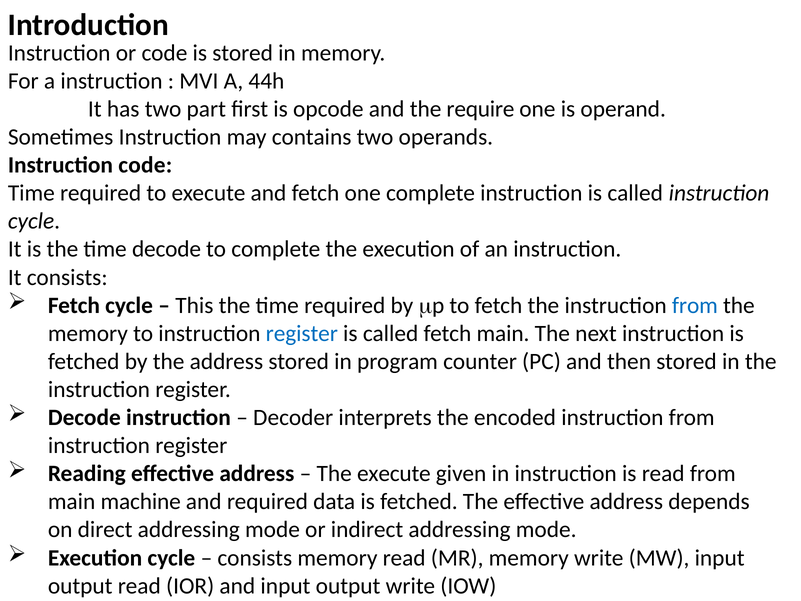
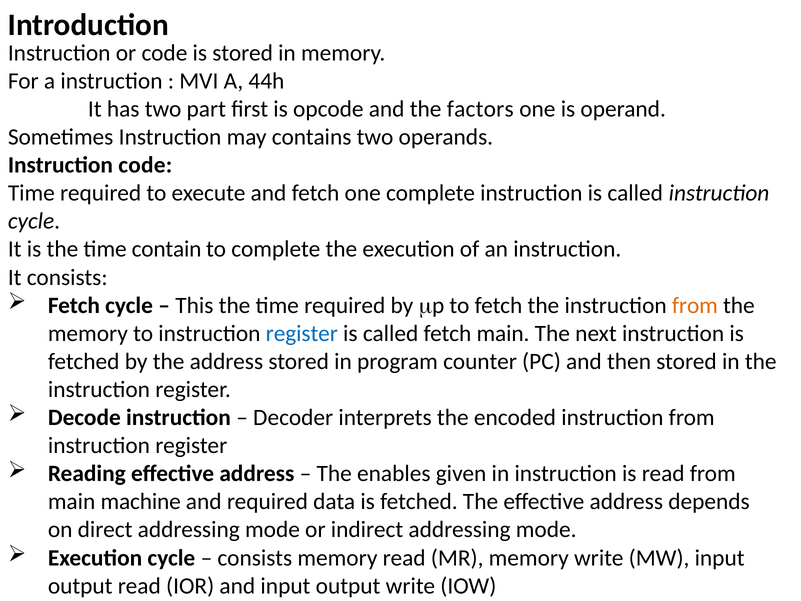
require: require -> factors
time decode: decode -> contain
from at (695, 305) colour: blue -> orange
The execute: execute -> enables
